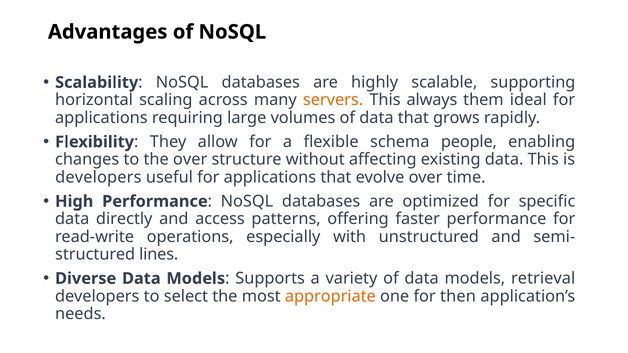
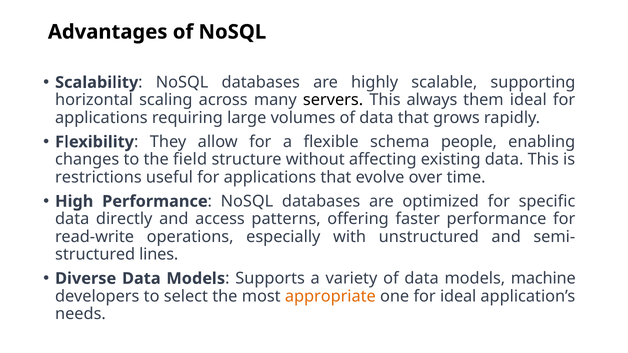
servers colour: orange -> black
the over: over -> field
developers at (98, 177): developers -> restrictions
retrieval: retrieval -> machine
for then: then -> ideal
